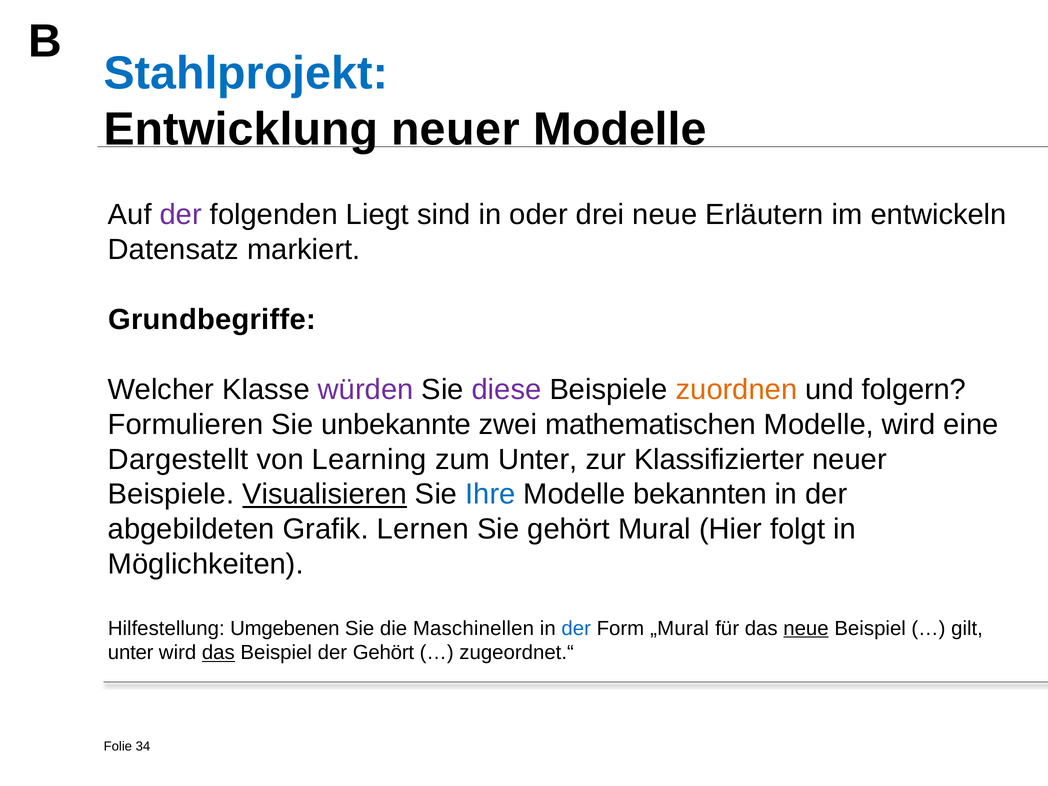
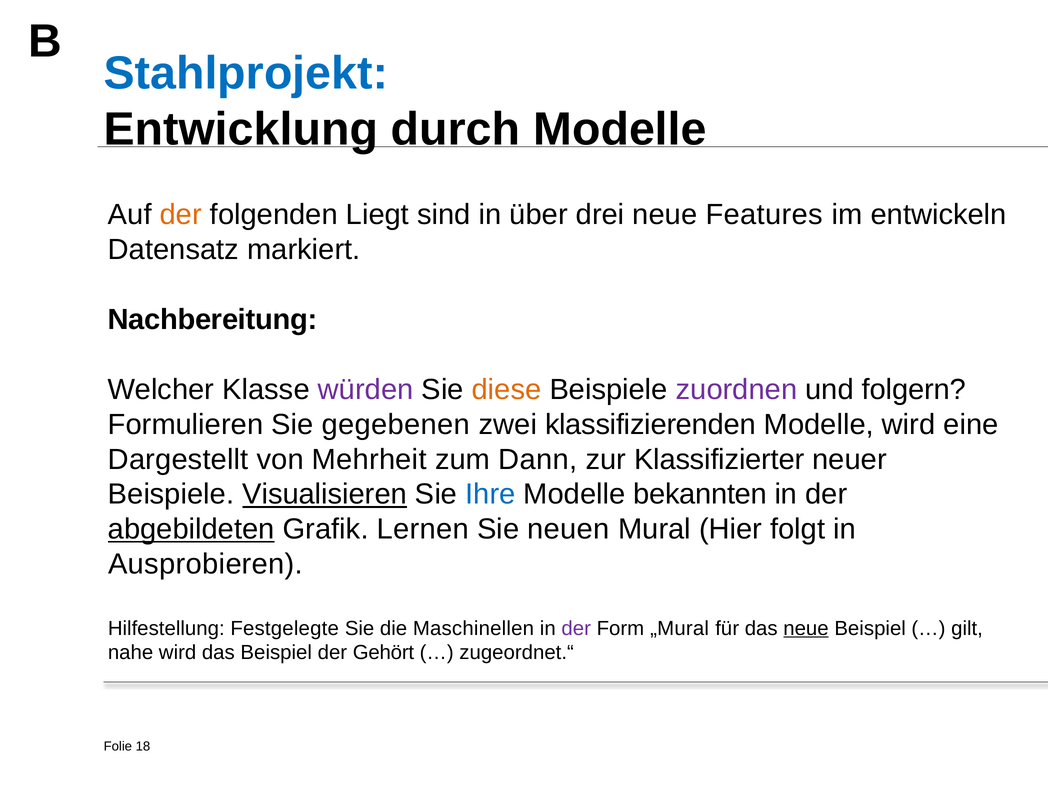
Entwicklung neuer: neuer -> durch
der at (181, 215) colour: purple -> orange
oder: oder -> über
Erläutern: Erläutern -> Features
Grundbegriffe: Grundbegriffe -> Nachbereitung
diese colour: purple -> orange
zuordnen colour: orange -> purple
unbekannte: unbekannte -> gegebenen
mathematischen: mathematischen -> klassifizierenden
Learning: Learning -> Mehrheit
zum Unter: Unter -> Dann
abgebildeten underline: none -> present
Sie gehört: gehört -> neuen
Möglichkeiten: Möglichkeiten -> Ausprobieren
Umgebenen: Umgebenen -> Festgelegte
der at (576, 628) colour: blue -> purple
unter at (131, 653): unter -> nahe
das at (218, 653) underline: present -> none
34: 34 -> 18
